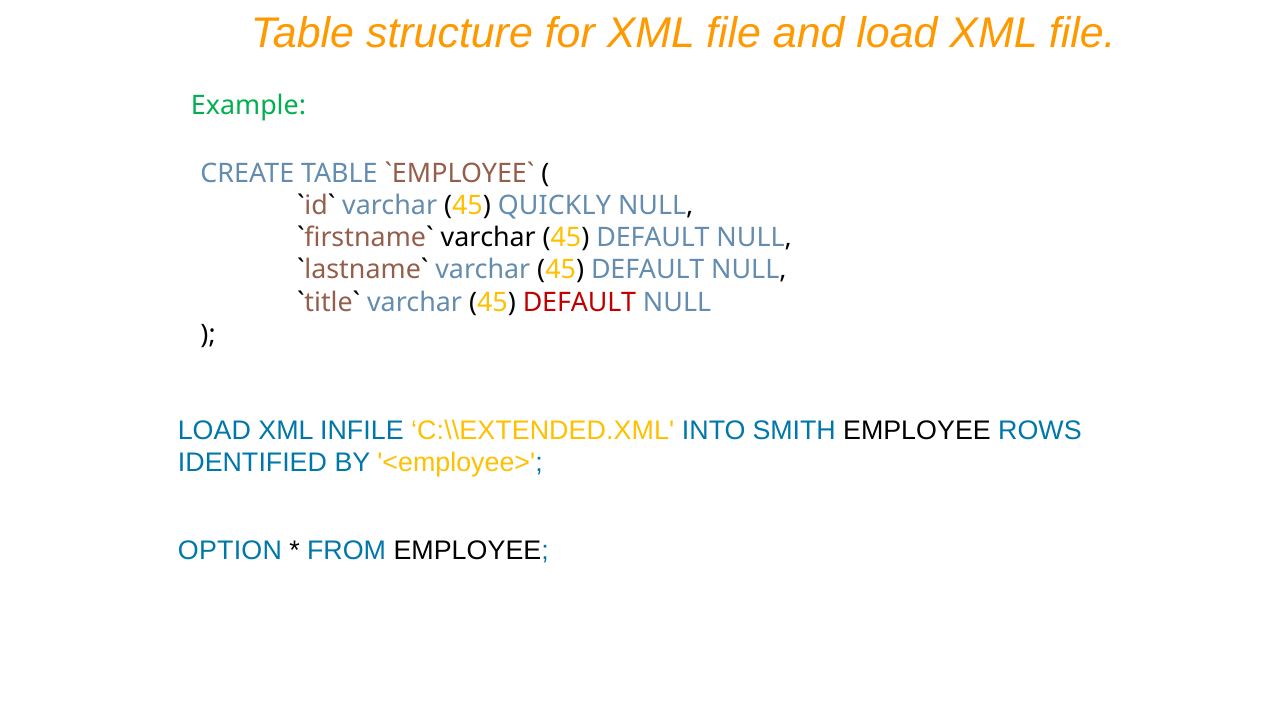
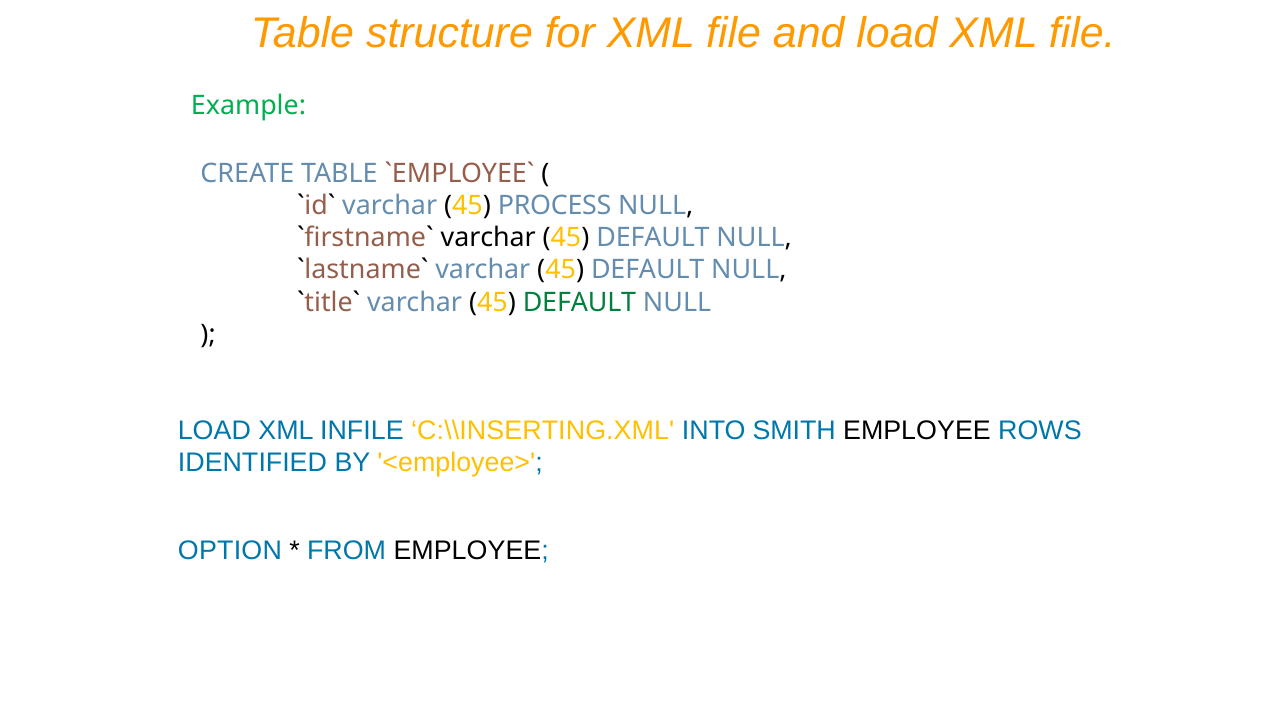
QUICKLY: QUICKLY -> PROCESS
DEFAULT at (579, 302) colour: red -> green
C:\\EXTENDED.XML: C:\\EXTENDED.XML -> C:\\INSERTING.XML
